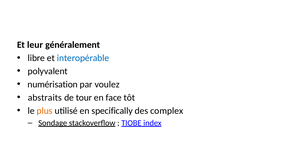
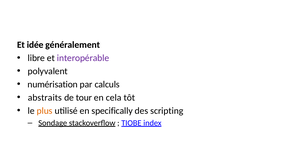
leur: leur -> idée
interopérable colour: blue -> purple
voulez: voulez -> calculs
face: face -> cela
complex: complex -> scripting
